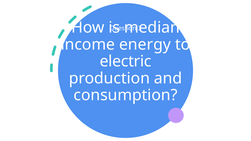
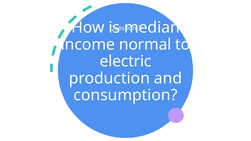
energy: energy -> normal
